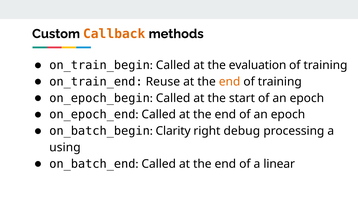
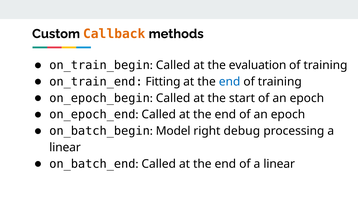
Reuse: Reuse -> Fitting
end at (230, 82) colour: orange -> blue
Clarity: Clarity -> Model
using at (65, 148): using -> linear
